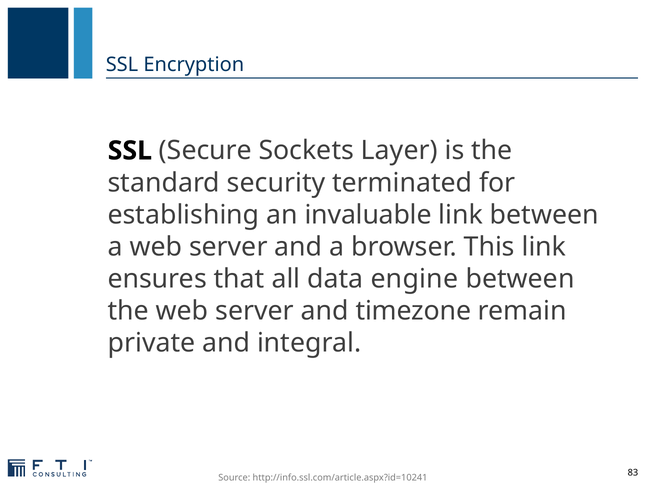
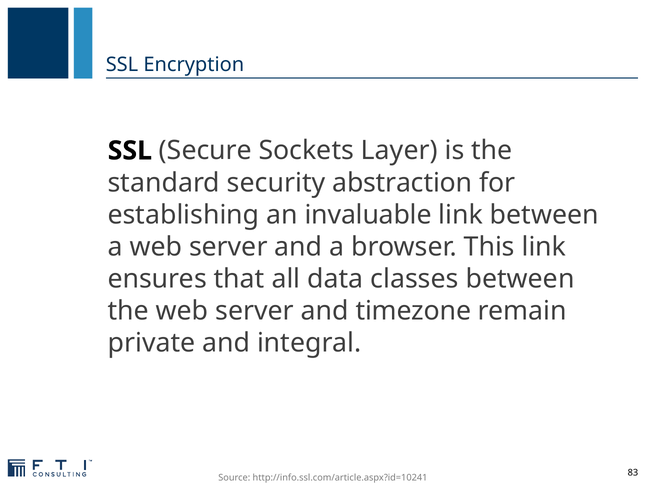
terminated: terminated -> abstraction
engine: engine -> classes
